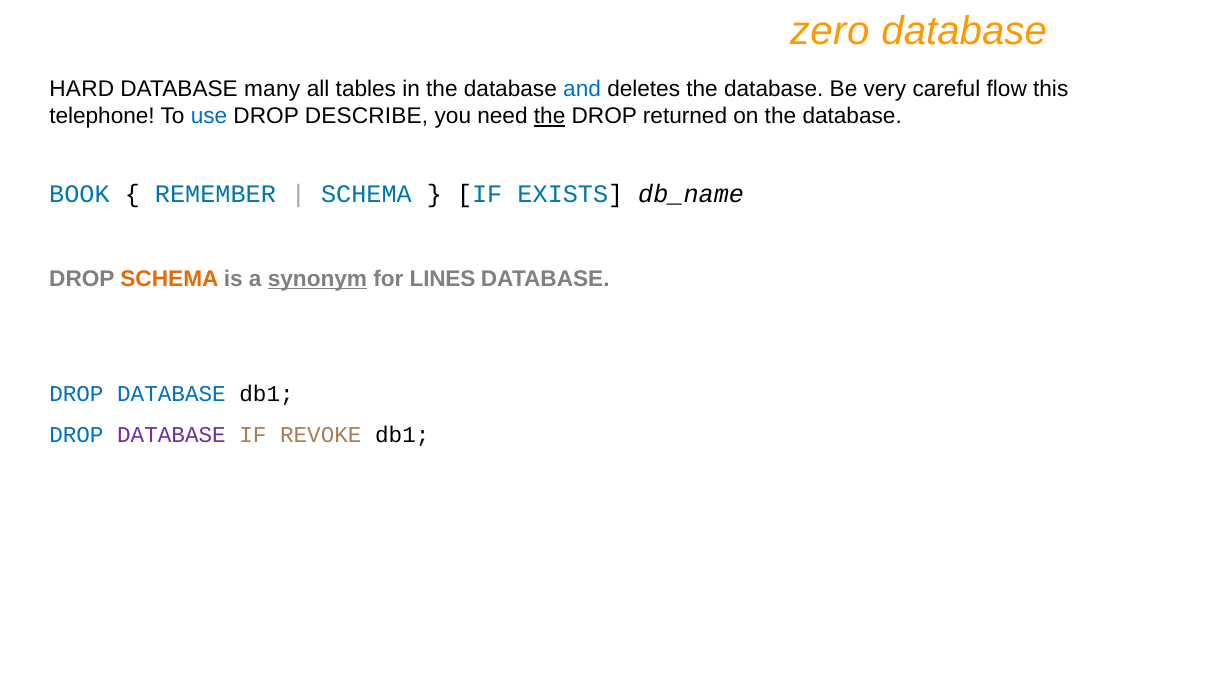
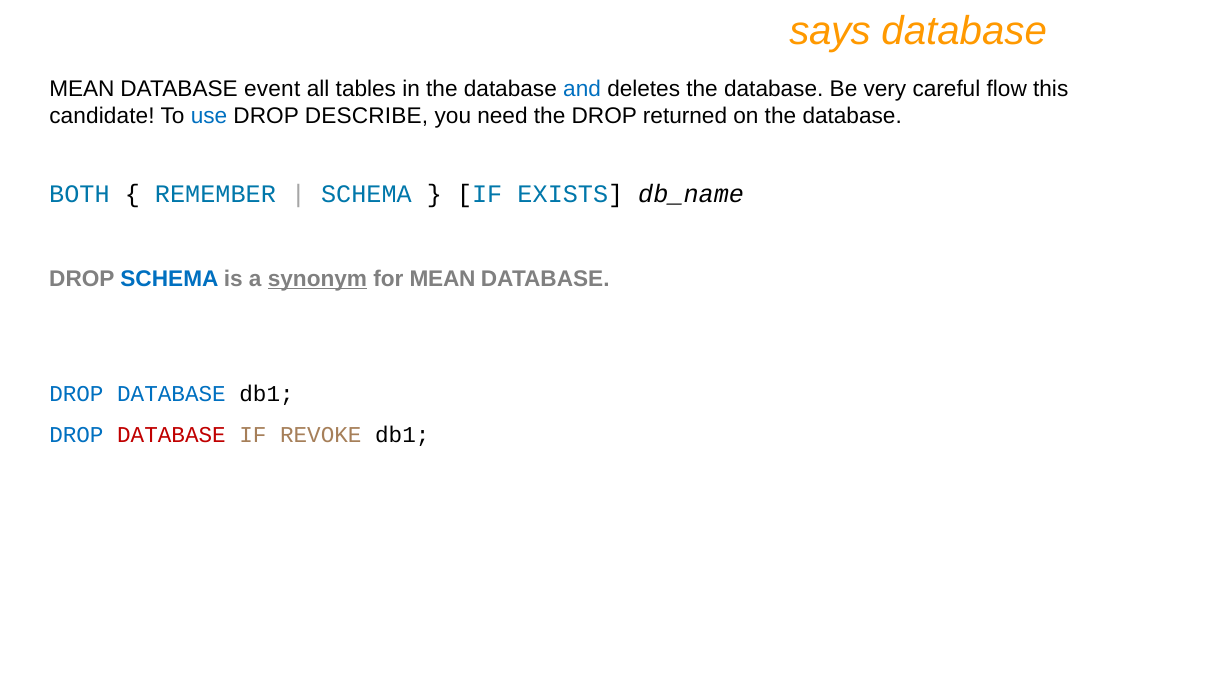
zero: zero -> says
HARD at (82, 89): HARD -> MEAN
many: many -> event
telephone: telephone -> candidate
the at (550, 116) underline: present -> none
BOOK: BOOK -> BOTH
SCHEMA at (169, 279) colour: orange -> blue
for LINES: LINES -> MEAN
DATABASE at (171, 435) colour: purple -> red
